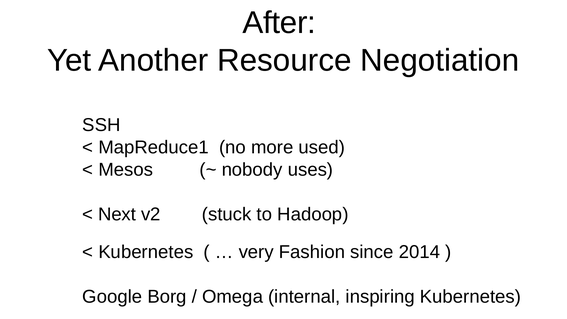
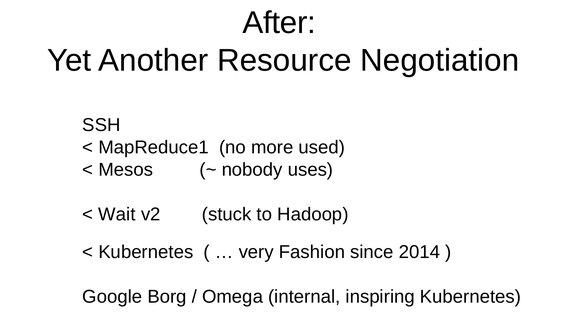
Next: Next -> Wait
